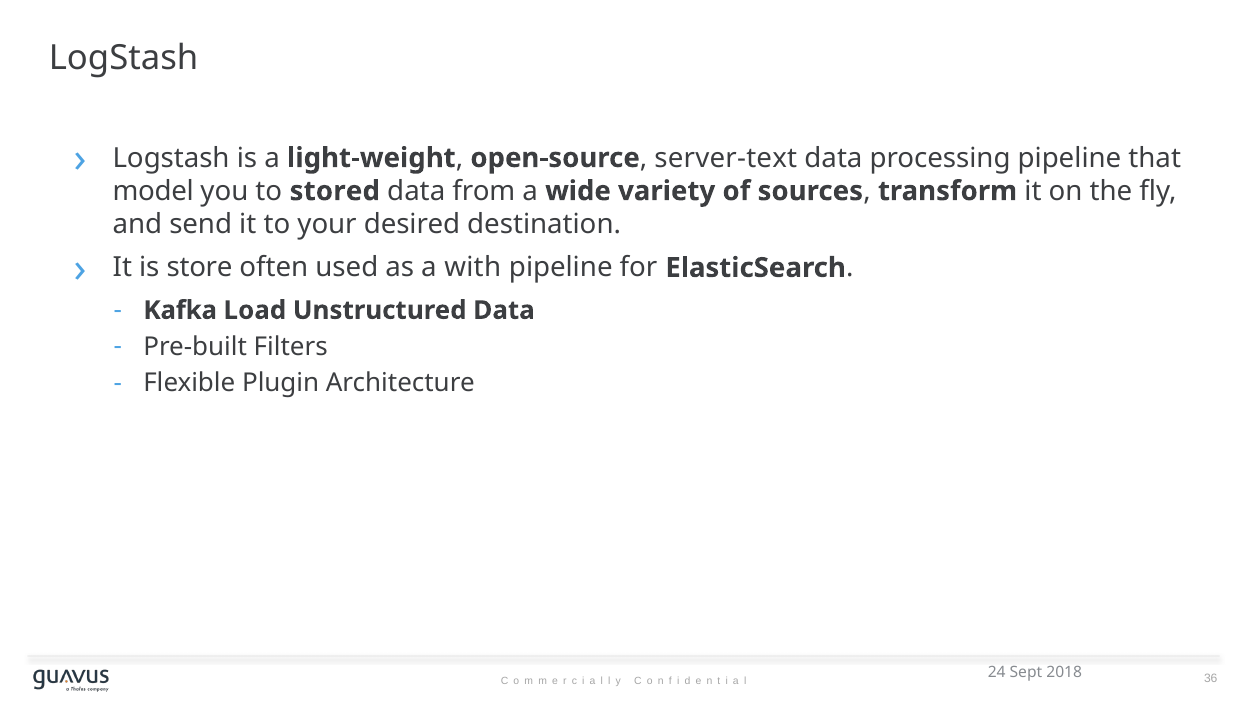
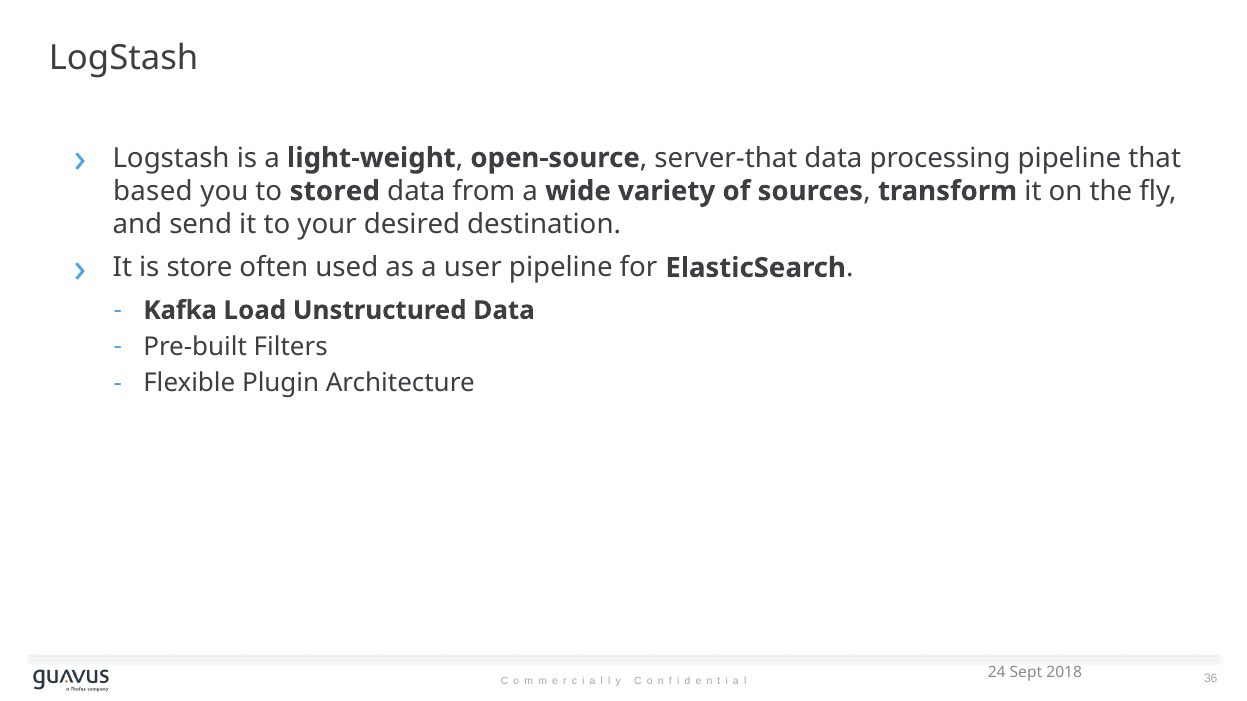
server-text: server-text -> server-that
model: model -> based
with: with -> user
